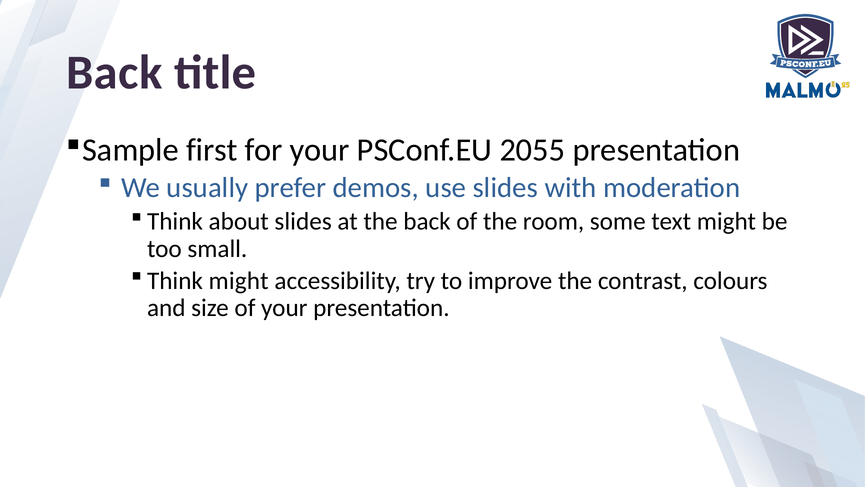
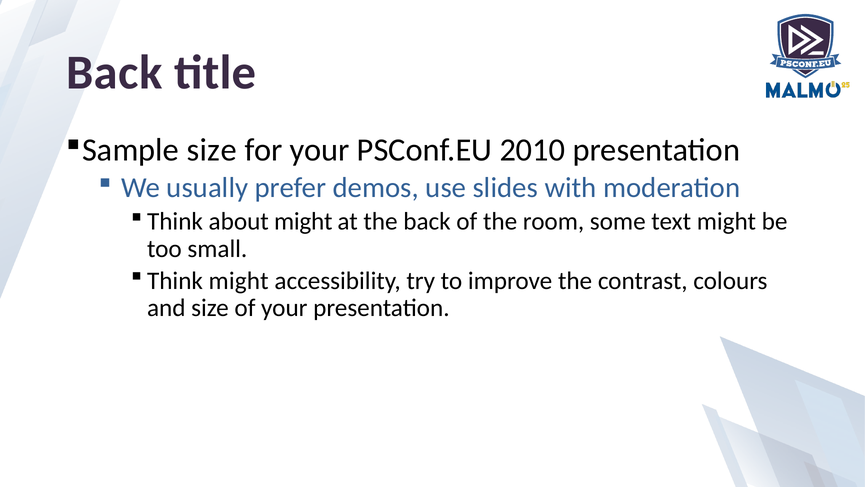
Sample first: first -> size
2055: 2055 -> 2010
about slides: slides -> might
